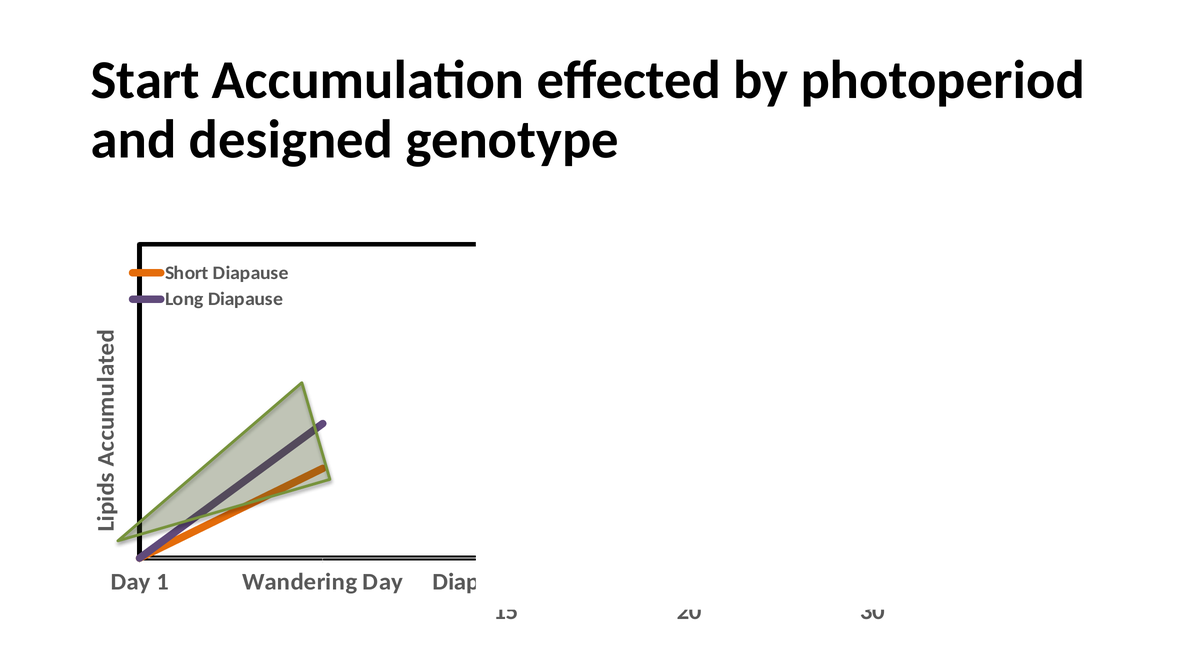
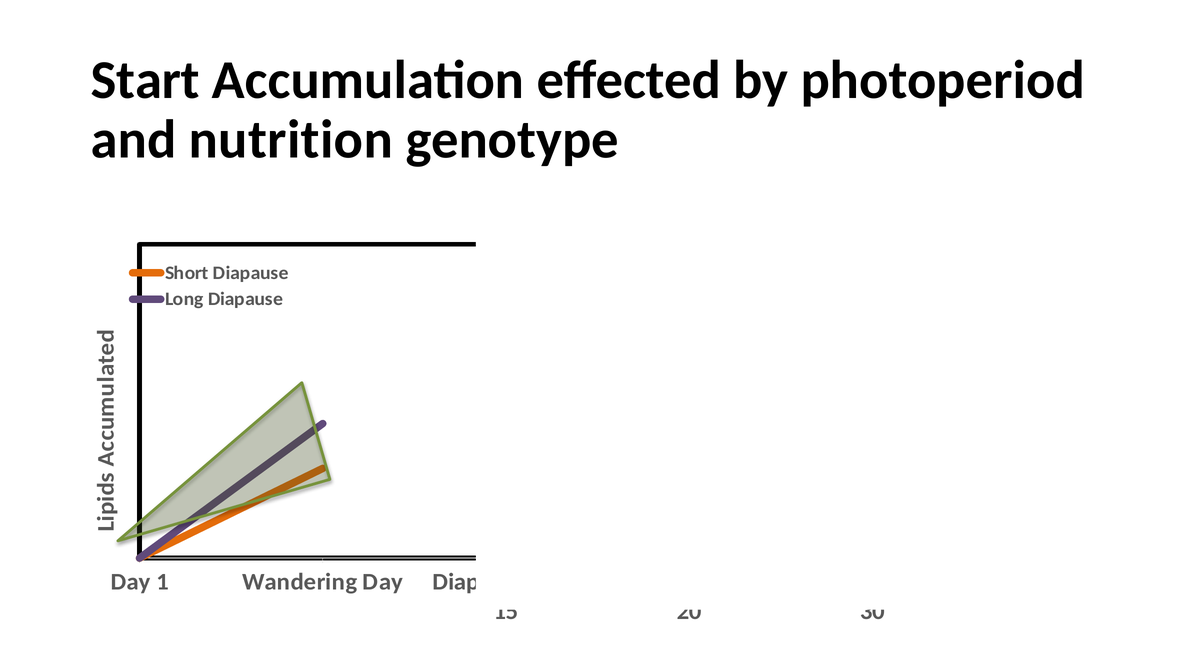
designed: designed -> nutrition
